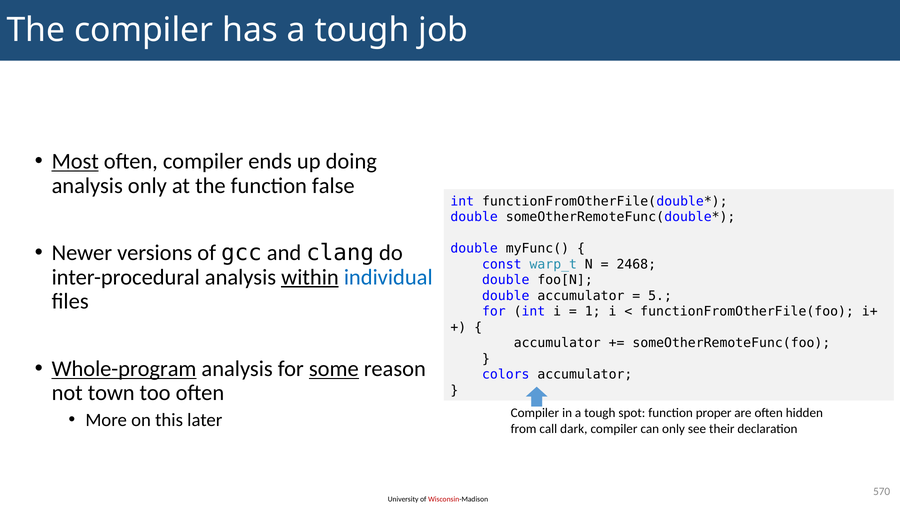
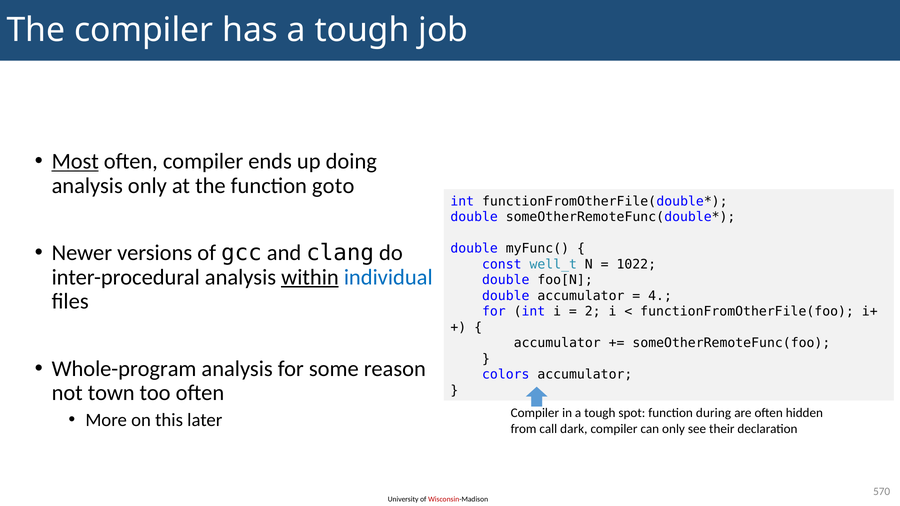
false: false -> goto
warp_t: warp_t -> well_t
2468: 2468 -> 1022
5: 5 -> 4
1: 1 -> 2
Whole-program underline: present -> none
some underline: present -> none
proper: proper -> during
